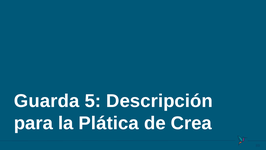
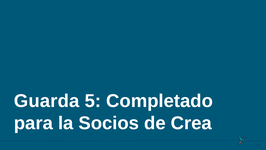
Descripción: Descripción -> Completado
Plática: Plática -> Socios
